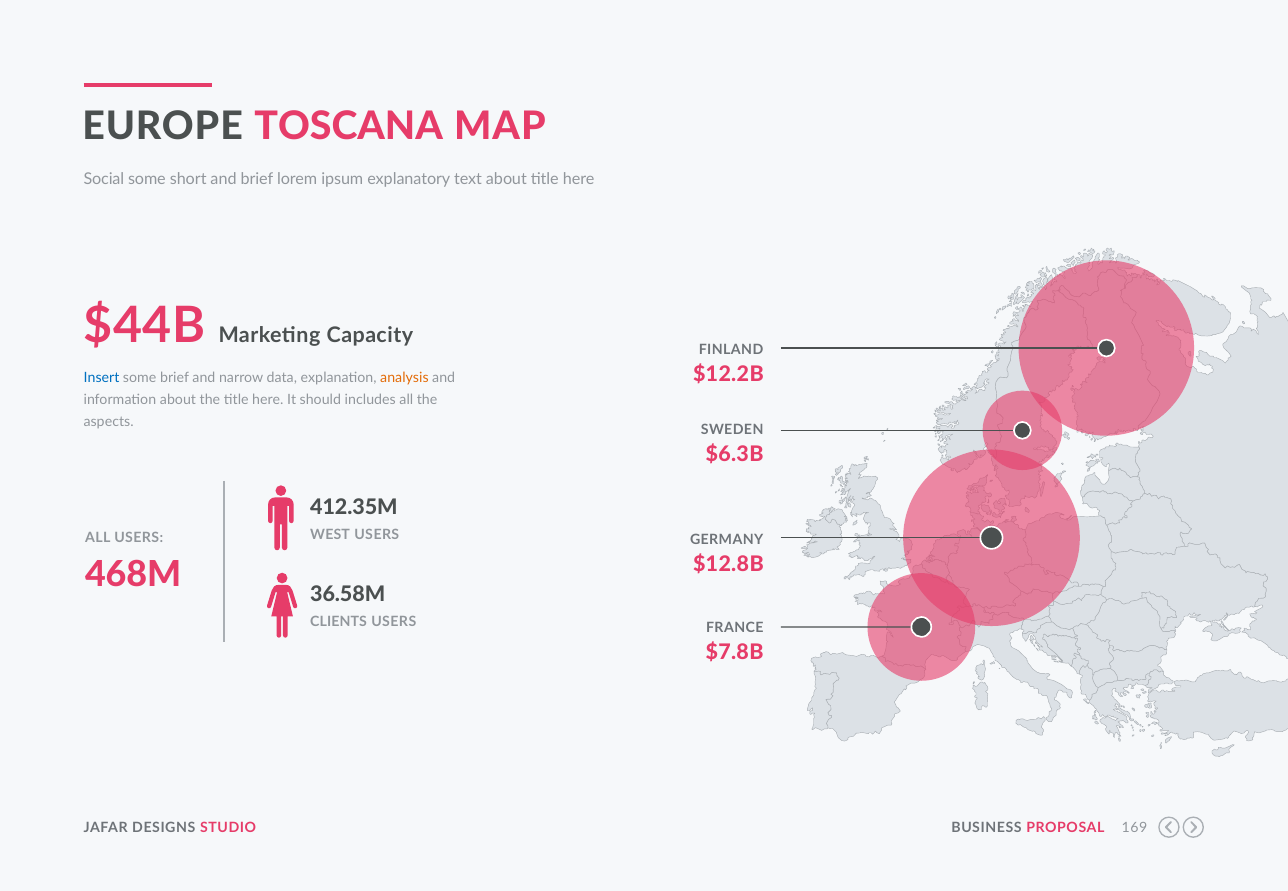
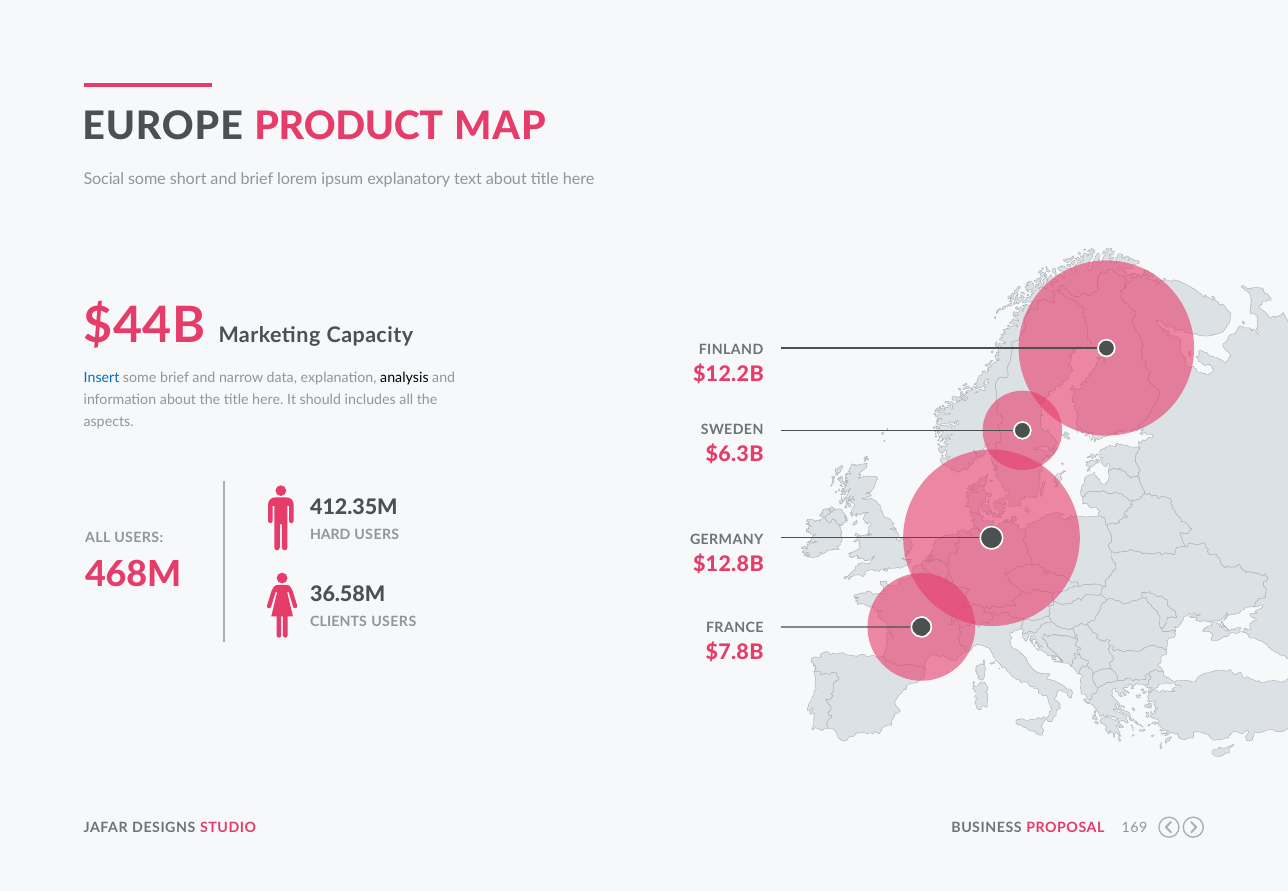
TOSCANA: TOSCANA -> PRODUCT
analysis colour: orange -> black
WEST: WEST -> HARD
